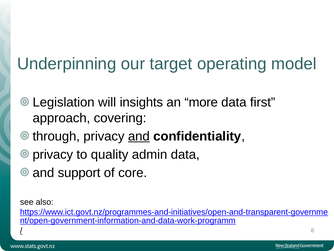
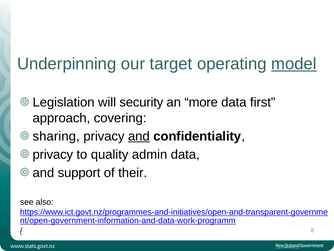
model underline: none -> present
insights: insights -> security
through: through -> sharing
core: core -> their
